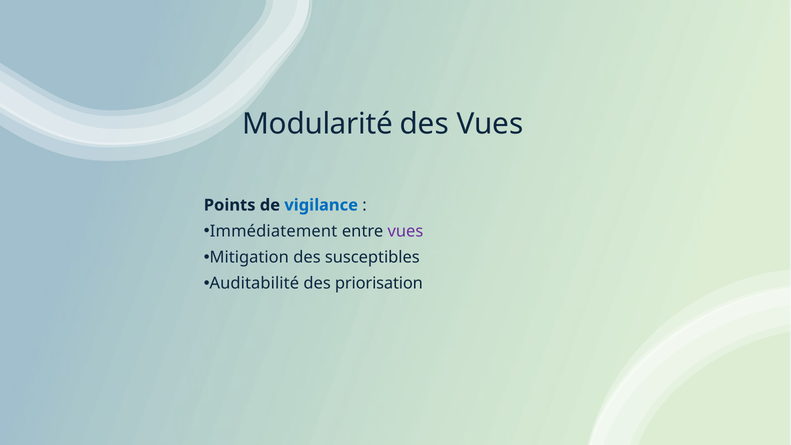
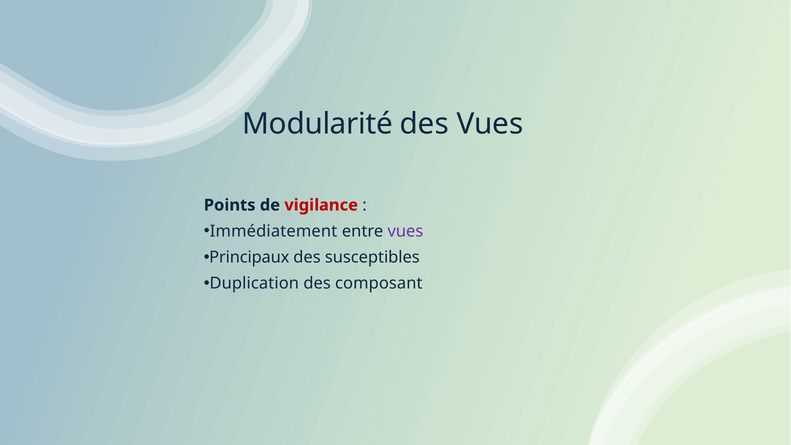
vigilance colour: blue -> red
Mitigation: Mitigation -> Principaux
Auditabilité: Auditabilité -> Duplication
priorisation: priorisation -> composant
